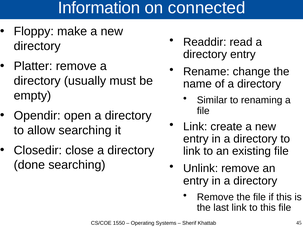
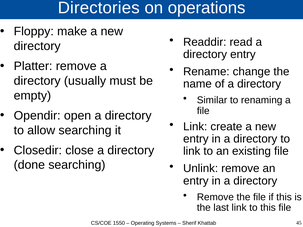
Information: Information -> Directories
connected: connected -> operations
